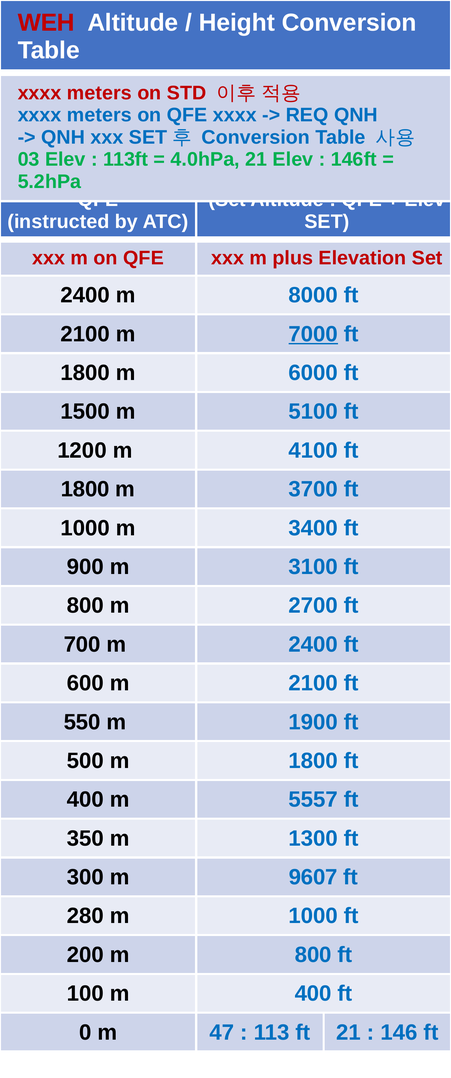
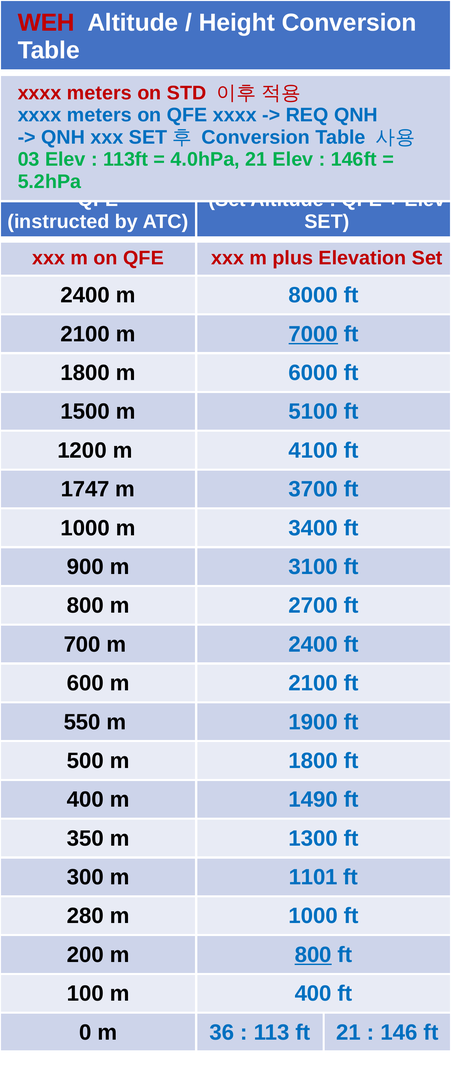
1800 at (85, 490): 1800 -> 1747
5557: 5557 -> 1490
9607: 9607 -> 1101
800 at (313, 956) underline: none -> present
47: 47 -> 36
